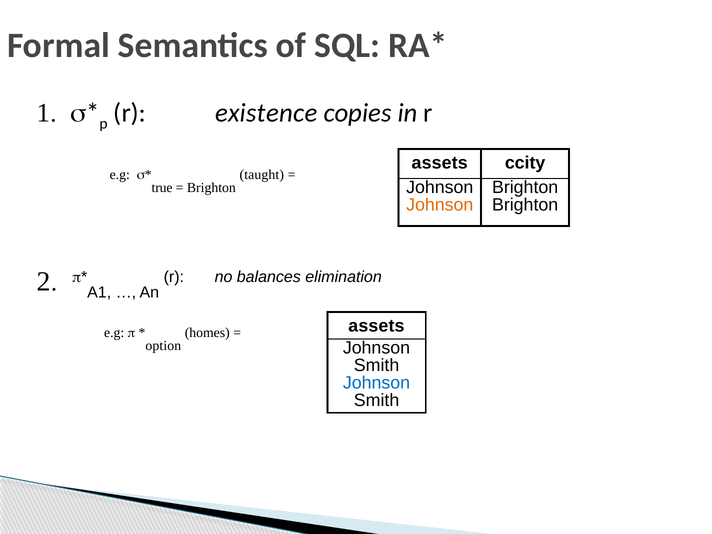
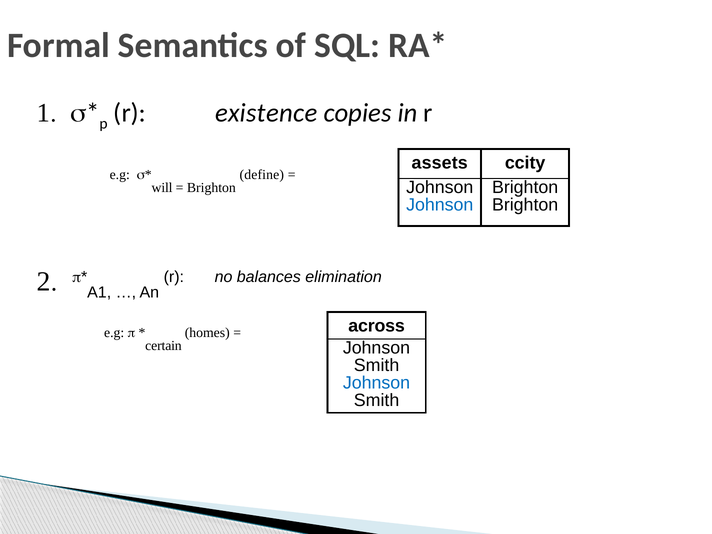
taught: taught -> define
true: true -> will
Johnson at (440, 205) colour: orange -> blue
assets at (376, 326): assets -> across
option: option -> certain
